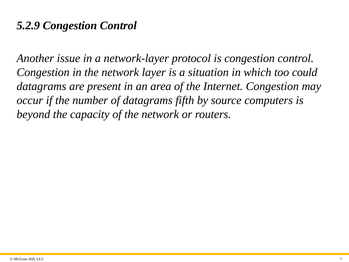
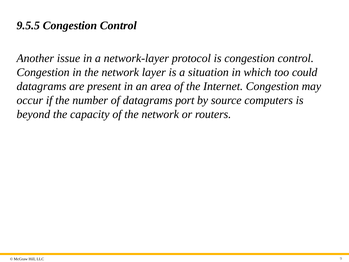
5.2.9: 5.2.9 -> 9.5.5
fifth: fifth -> port
